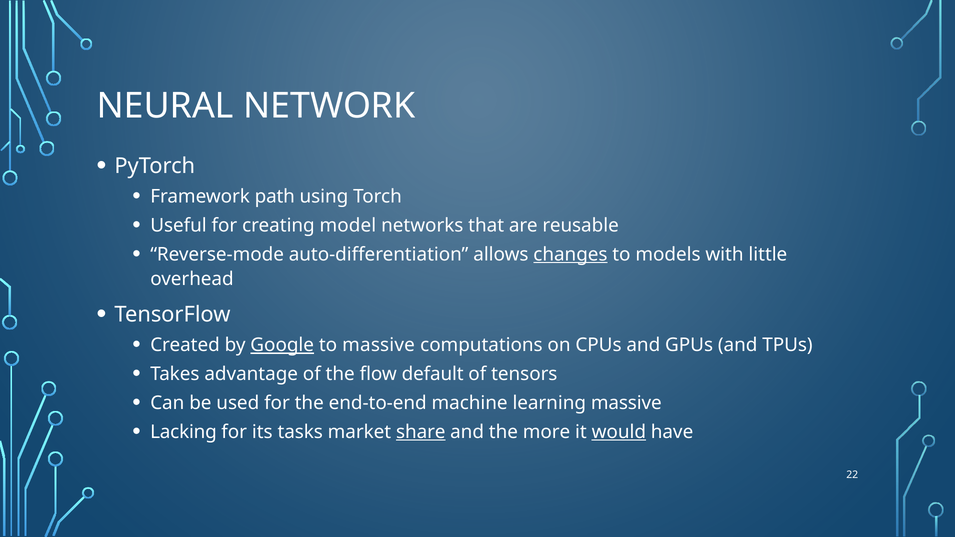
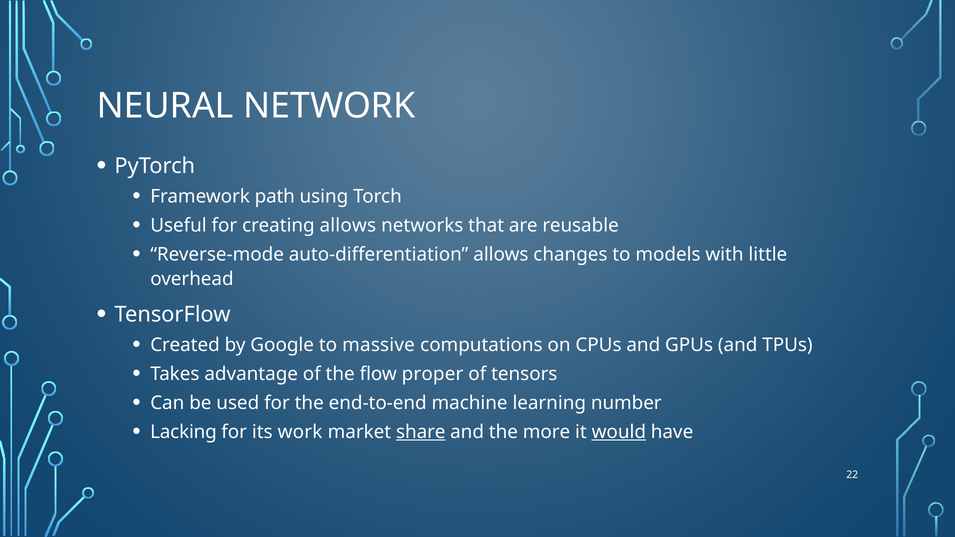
creating model: model -> allows
changes underline: present -> none
Google underline: present -> none
default: default -> proper
learning massive: massive -> number
tasks: tasks -> work
